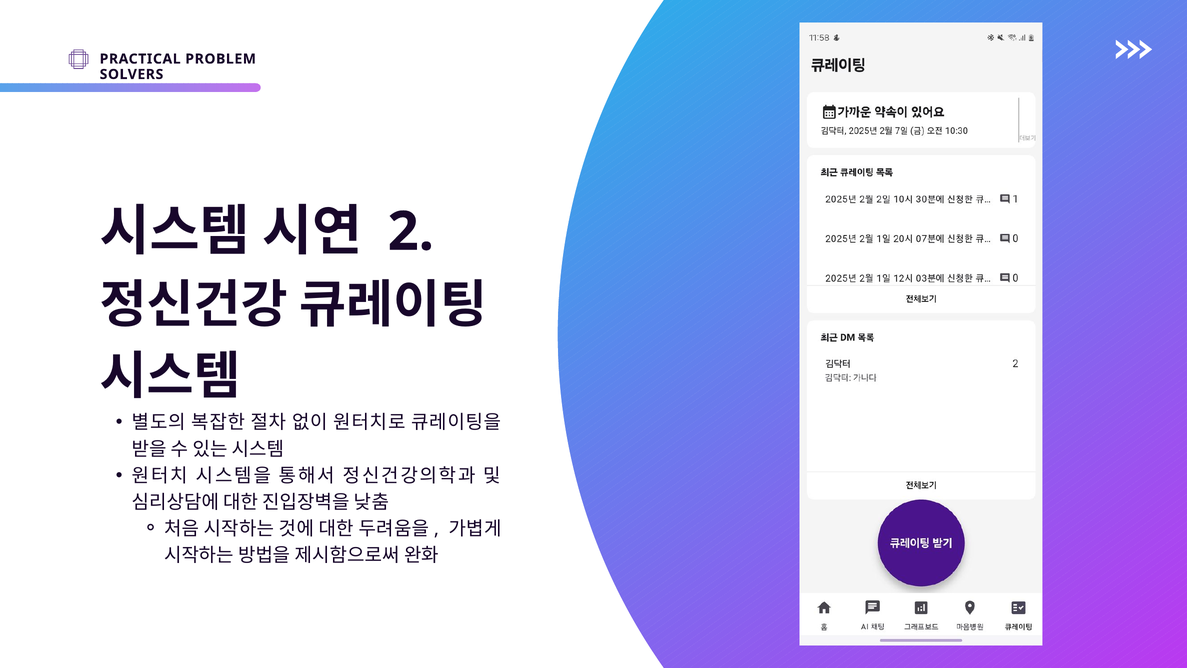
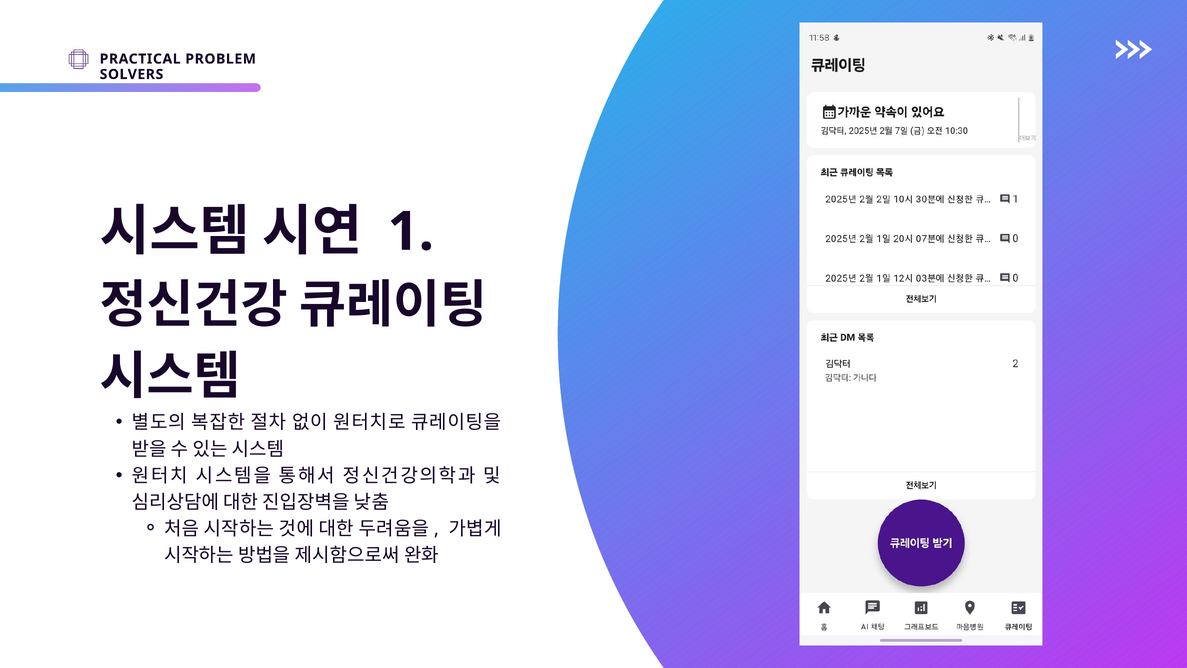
2: 2 -> 1
